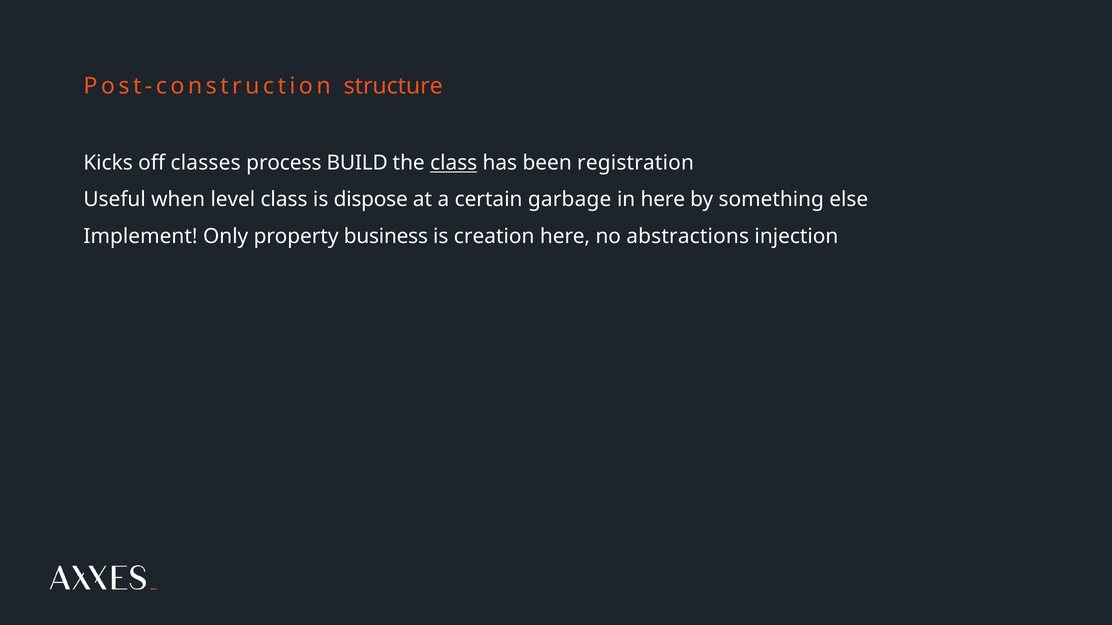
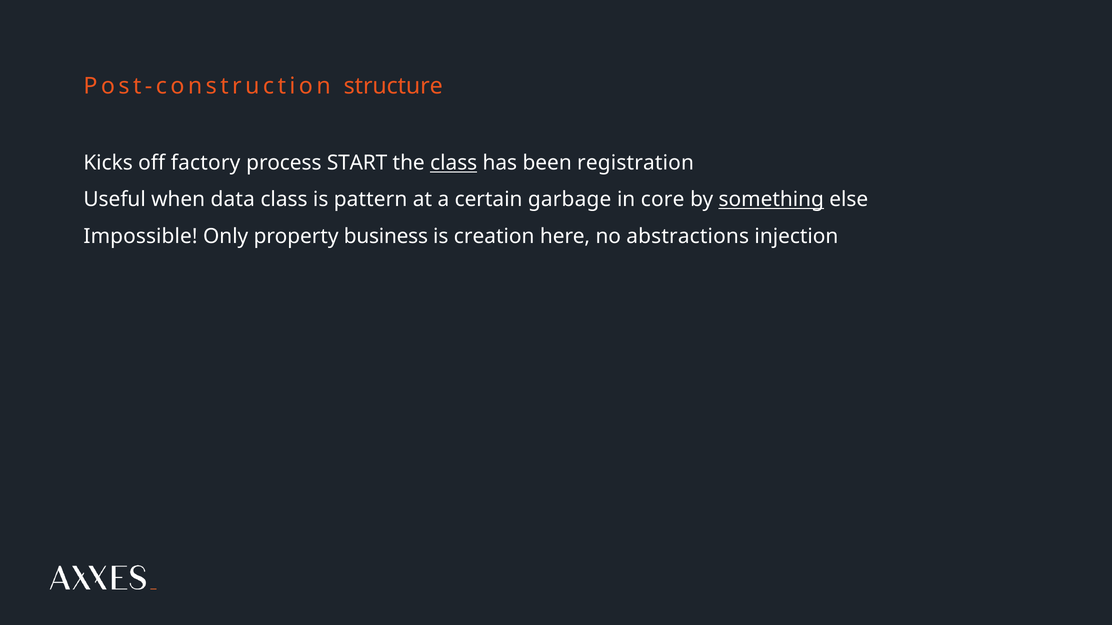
classes: classes -> factory
BUILD: BUILD -> START
level: level -> data
dispose: dispose -> pattern
in here: here -> core
something underline: none -> present
Implement: Implement -> Impossible
